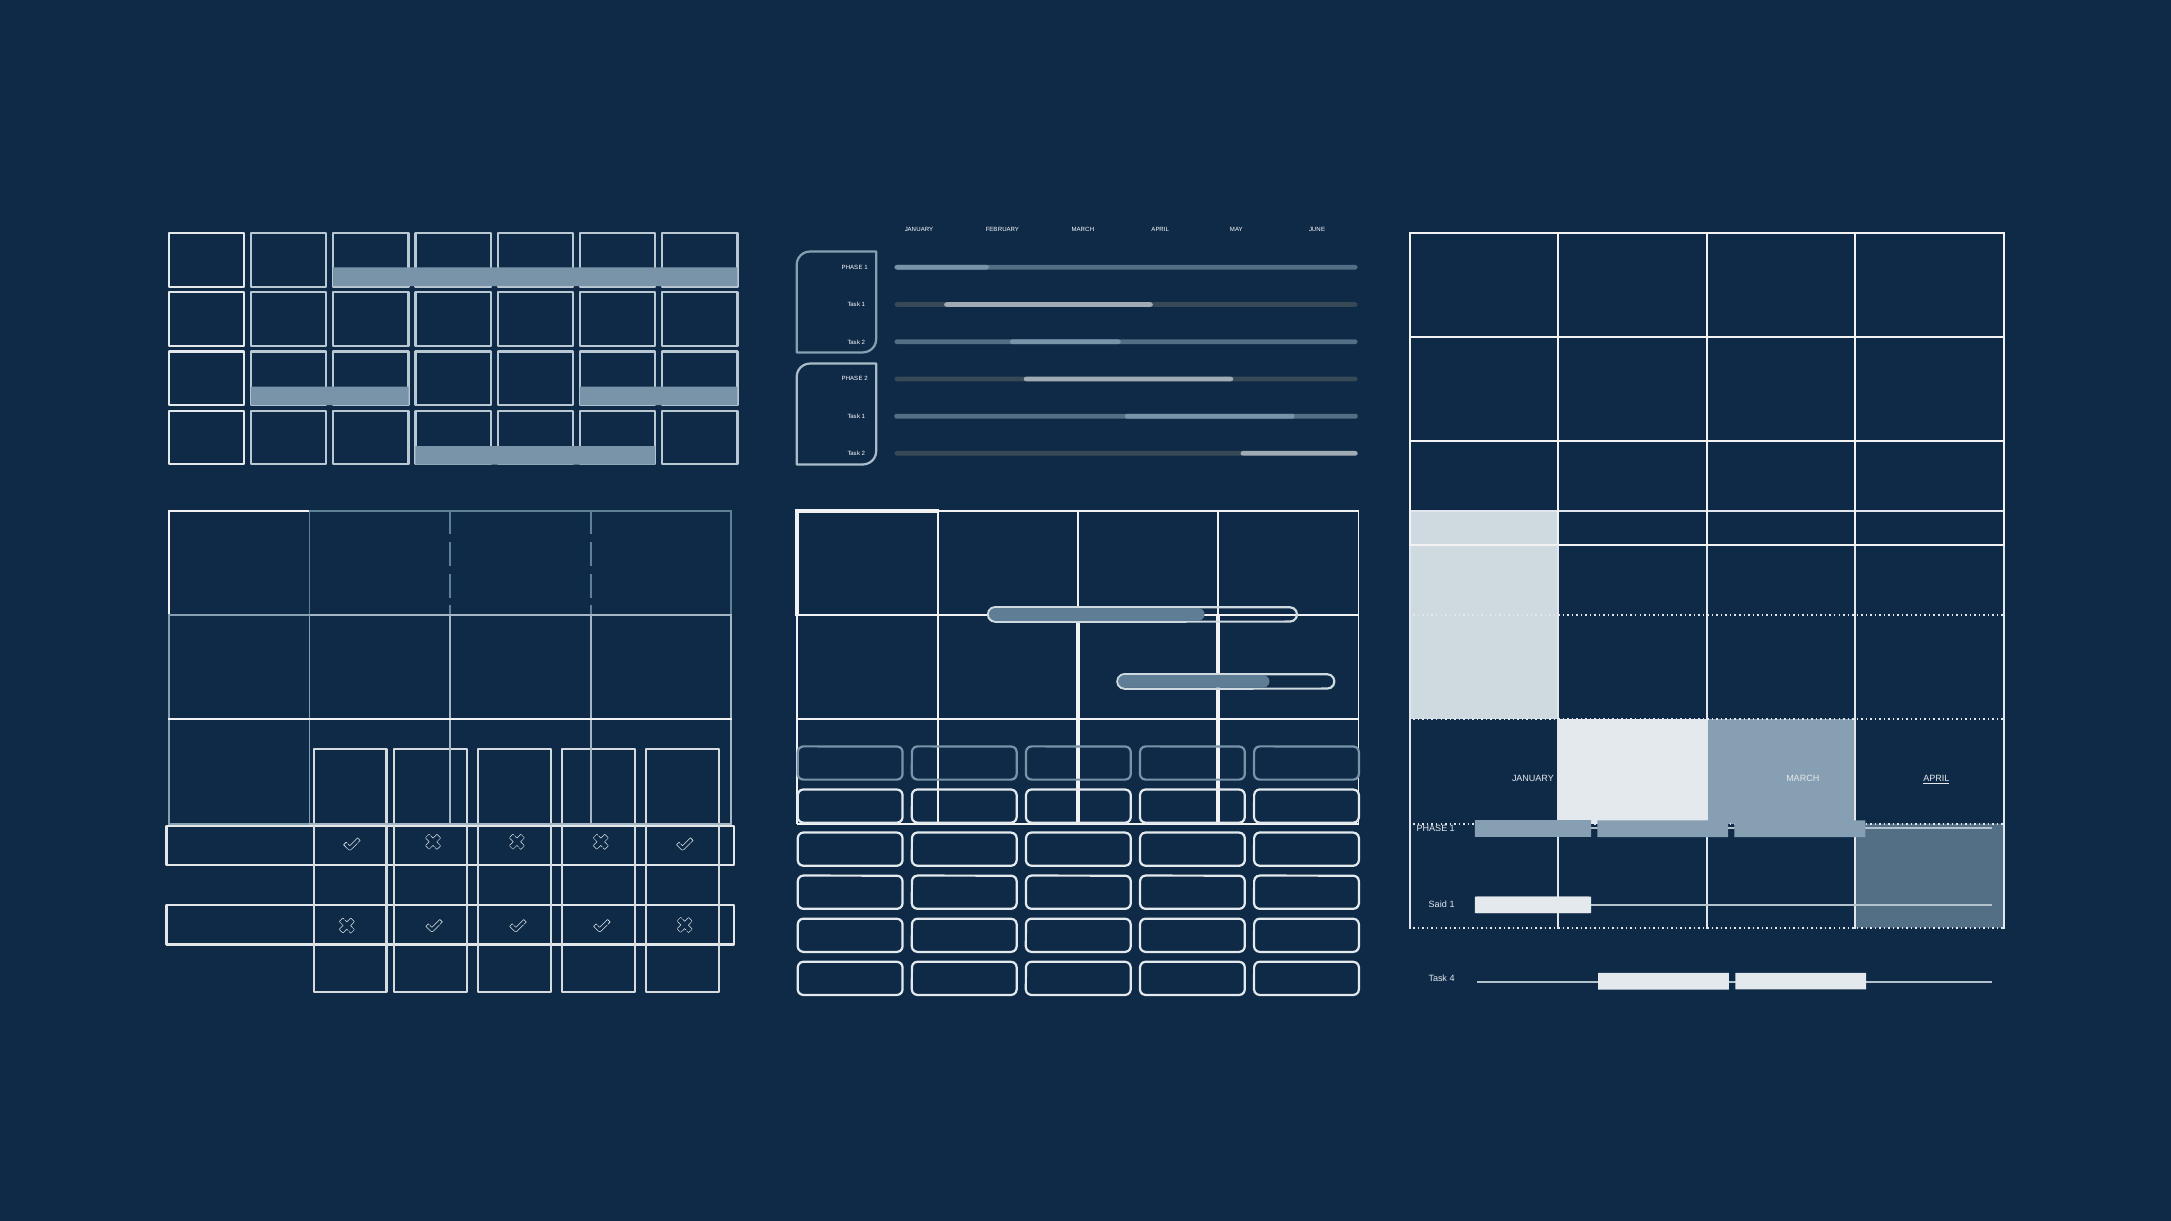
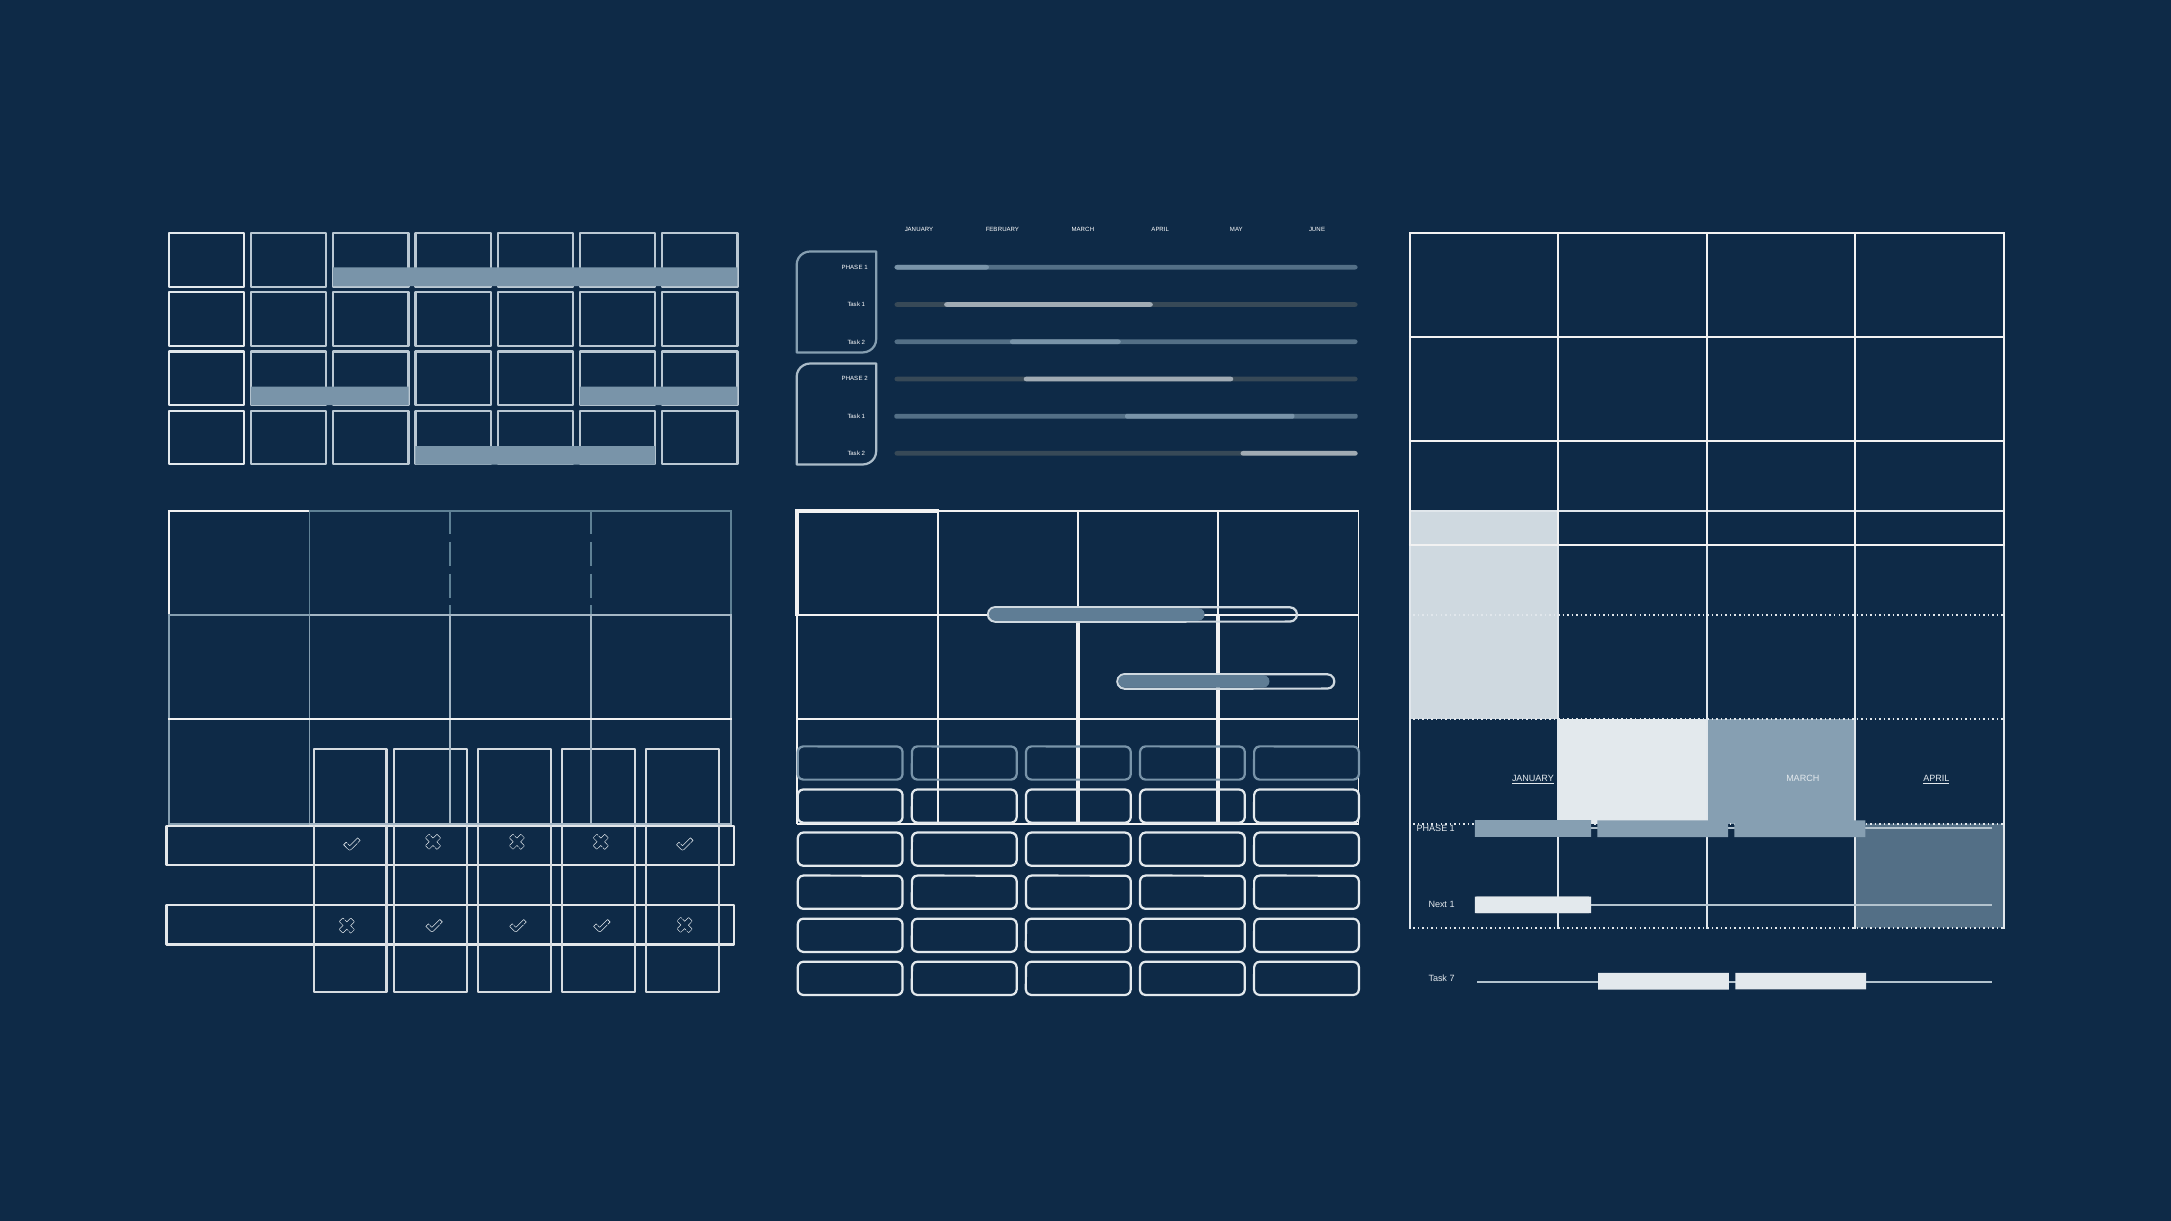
JANUARY at (1533, 779) underline: none -> present
Said: Said -> Next
4: 4 -> 7
